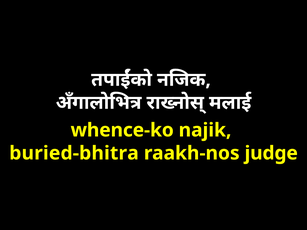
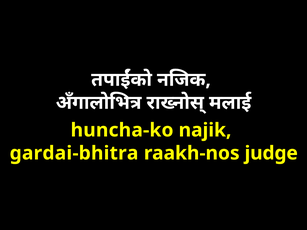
whence-ko: whence-ko -> huncha-ko
buried-bhitra: buried-bhitra -> gardai-bhitra
